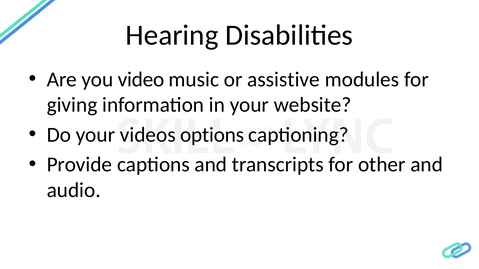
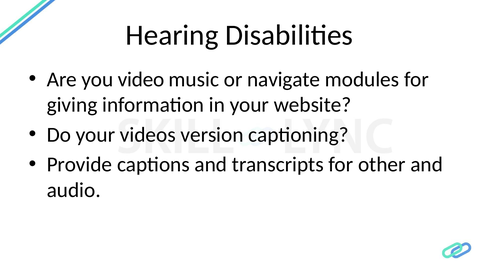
assistive: assistive -> navigate
options: options -> version
